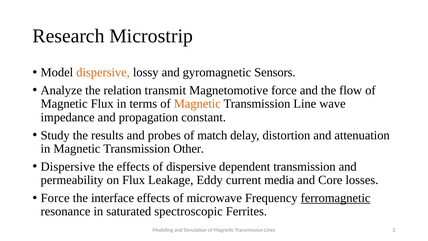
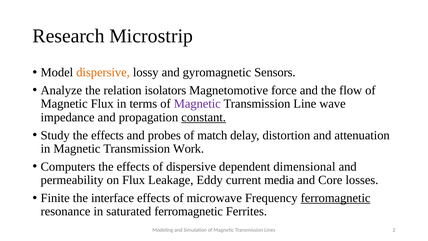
transmit: transmit -> isolators
Magnetic at (197, 104) colour: orange -> purple
constant underline: none -> present
Study the results: results -> effects
Other: Other -> Work
Dispersive at (68, 166): Dispersive -> Computers
dependent transmission: transmission -> dimensional
Force at (55, 198): Force -> Finite
saturated spectroscopic: spectroscopic -> ferromagnetic
